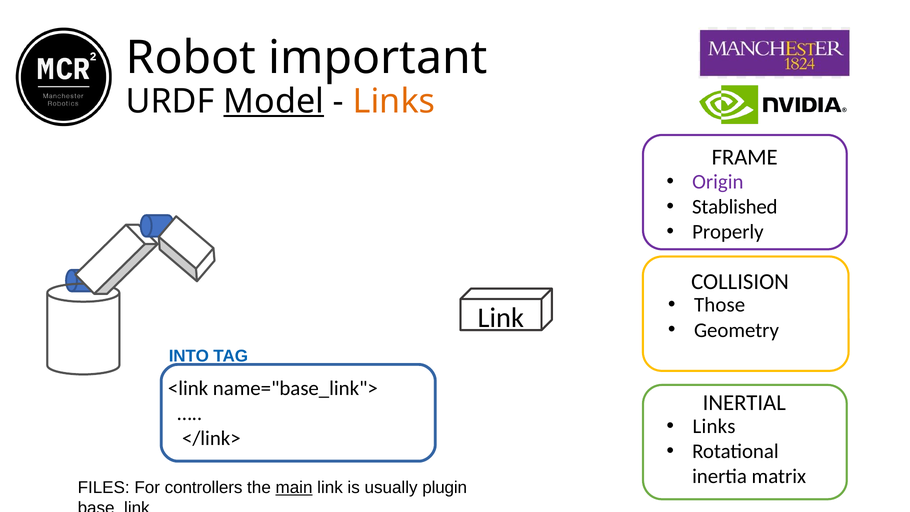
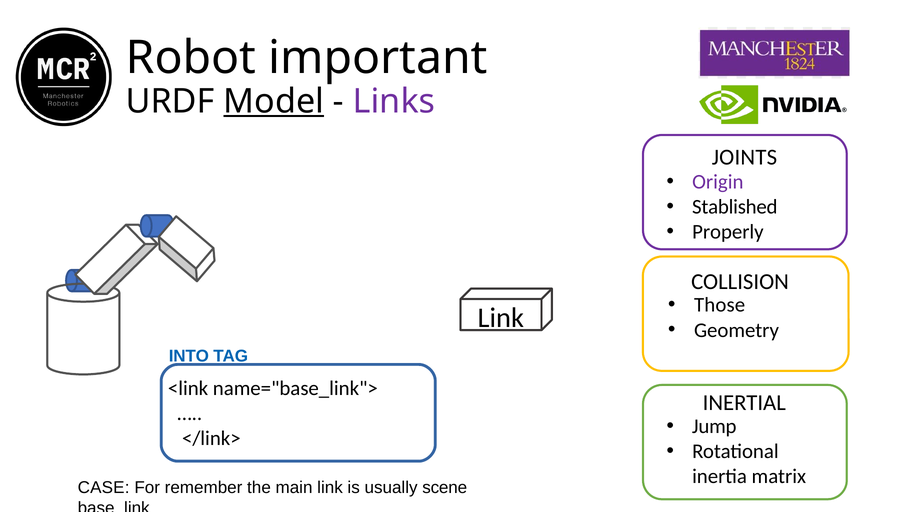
Links at (394, 101) colour: orange -> purple
FRAME: FRAME -> JOINTS
Links at (714, 426): Links -> Jump
FILES: FILES -> CASE
controllers: controllers -> remember
main underline: present -> none
plugin: plugin -> scene
